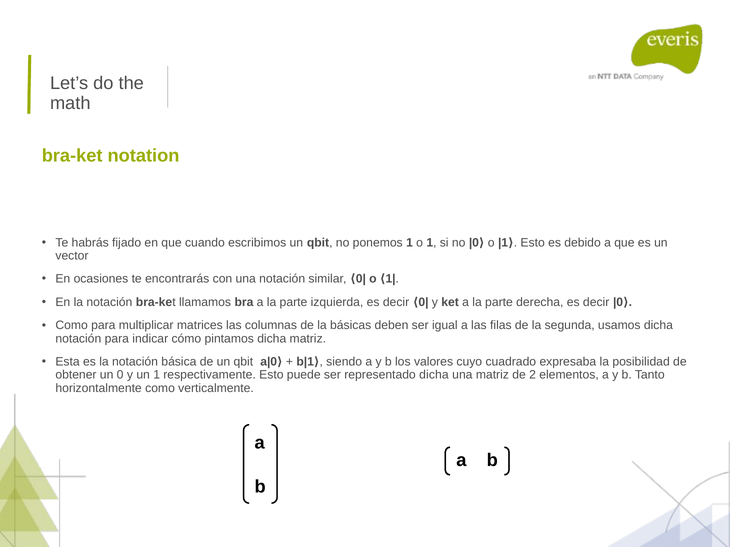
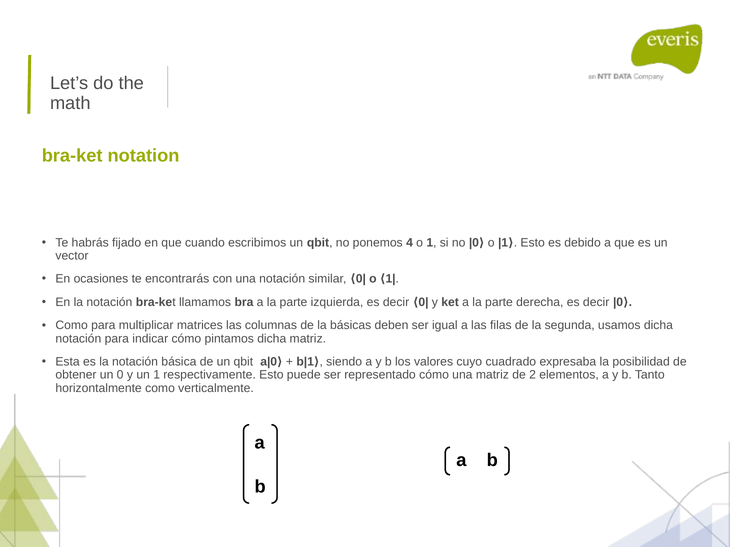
ponemos 1: 1 -> 4
representado dicha: dicha -> cómo
